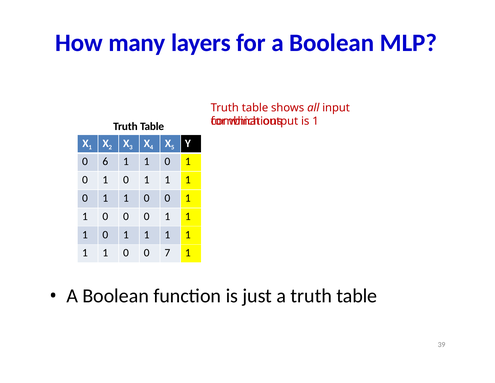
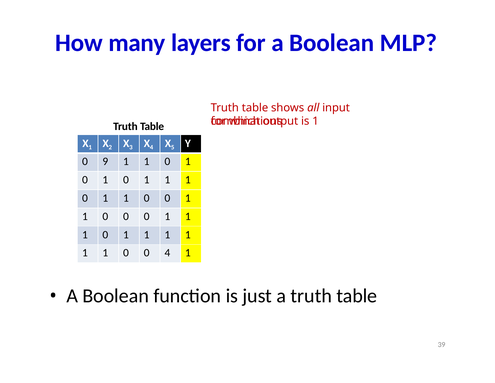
6: 6 -> 9
0 7: 7 -> 4
